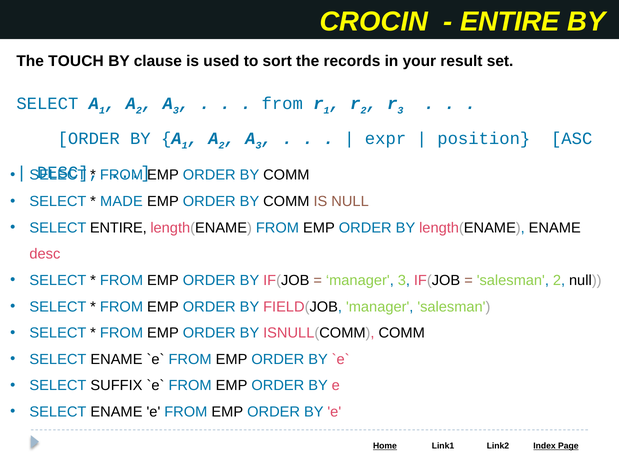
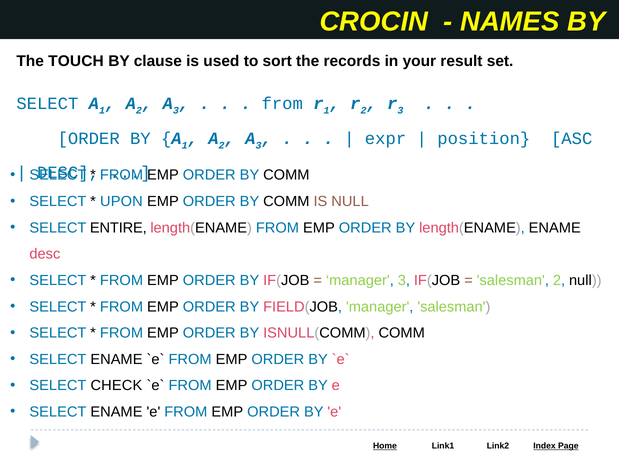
ENTIRE at (510, 21): ENTIRE -> NAMES
MADE: MADE -> UPON
SUFFIX: SUFFIX -> CHECK
